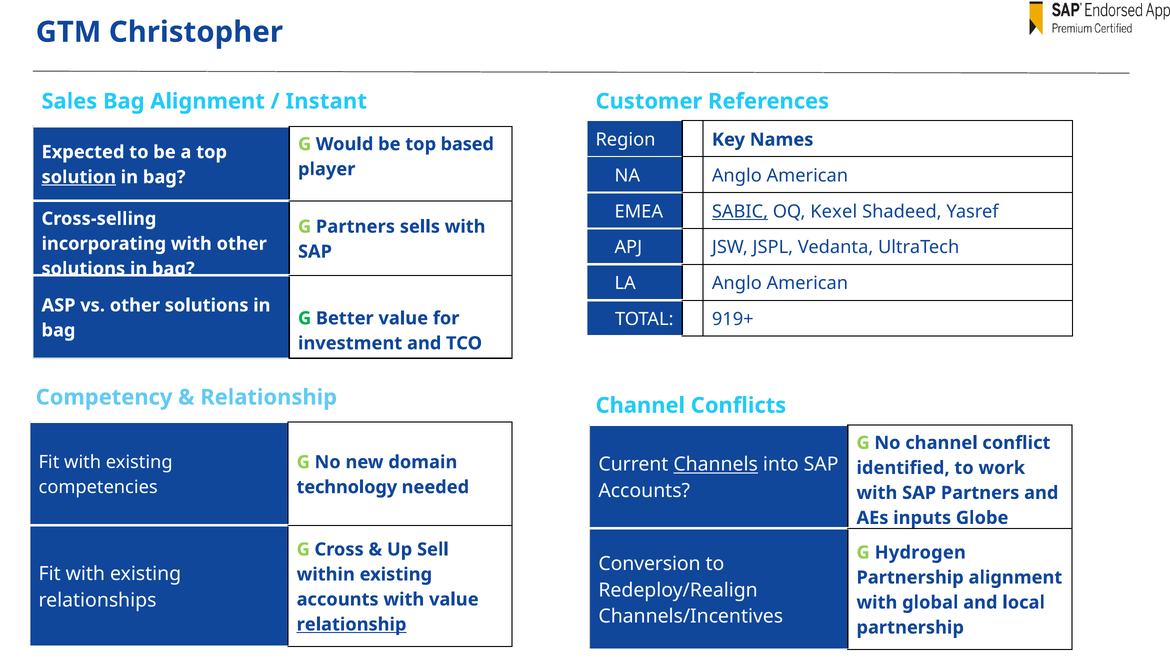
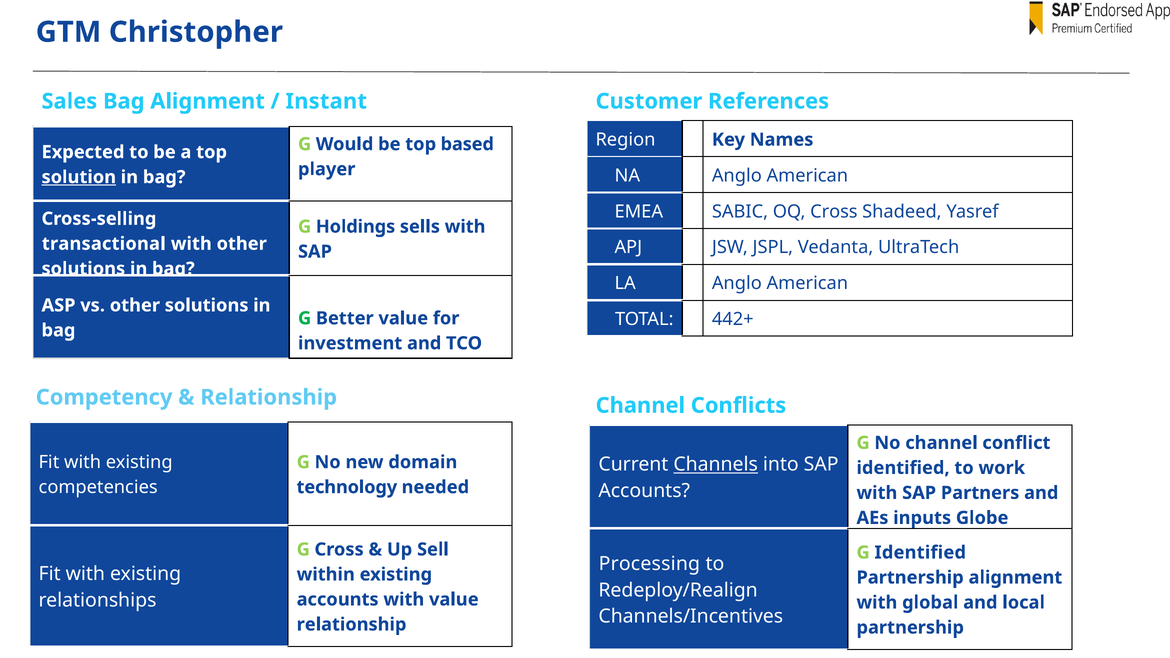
SABIC underline: present -> none
OQ Kexel: Kexel -> Cross
G Partners: Partners -> Holdings
incorporating: incorporating -> transactional
919+: 919+ -> 442+
G Hydrogen: Hydrogen -> Identified
Conversion: Conversion -> Processing
relationship at (352, 625) underline: present -> none
